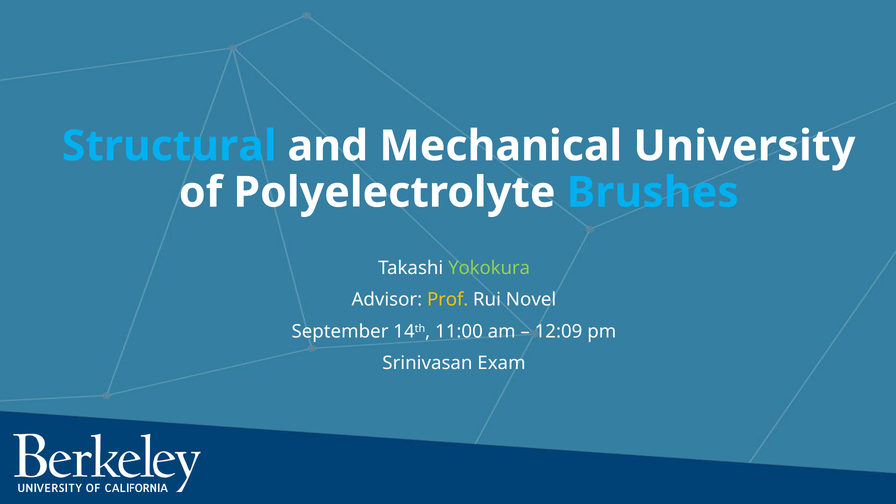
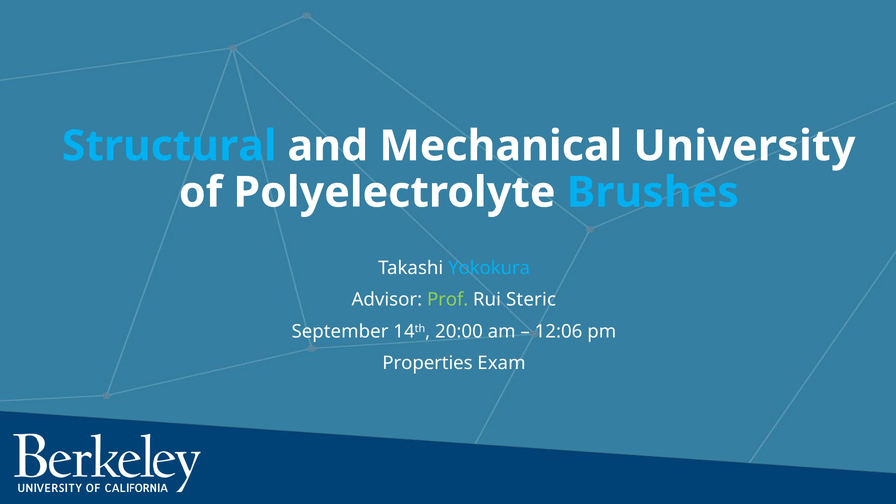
Yokokura colour: light green -> light blue
Prof colour: yellow -> light green
Novel: Novel -> Steric
11:00: 11:00 -> 20:00
12:09: 12:09 -> 12:06
Srinivasan: Srinivasan -> Properties
